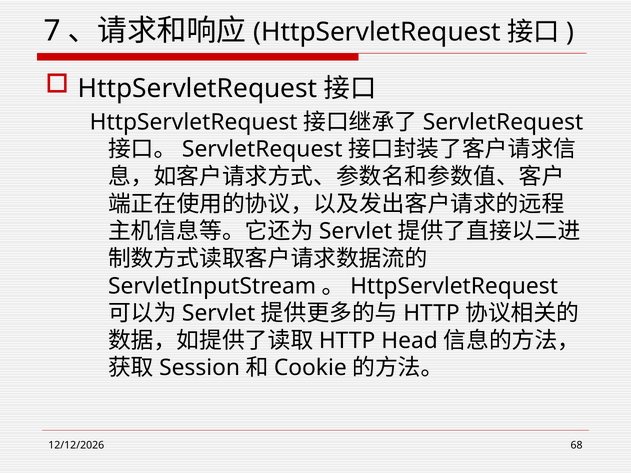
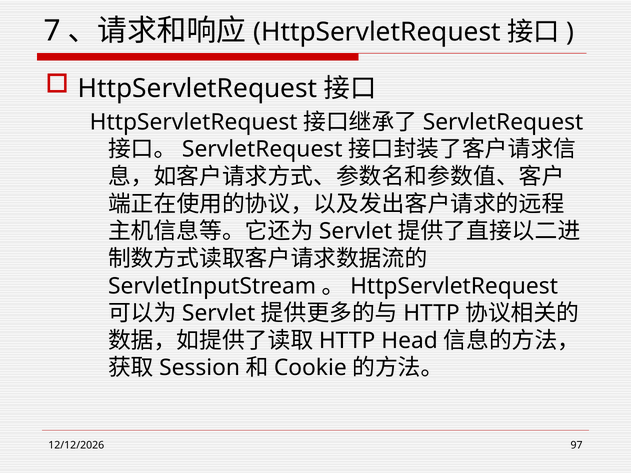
68: 68 -> 97
